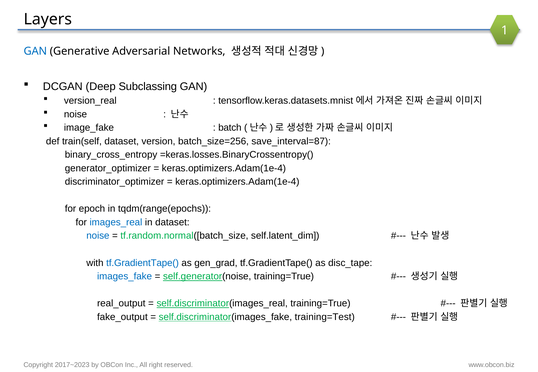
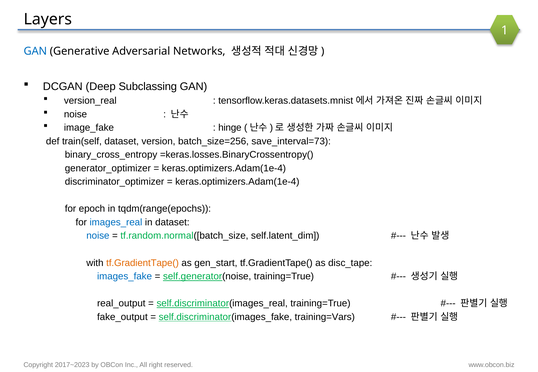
batch: batch -> hinge
save_interval=87: save_interval=87 -> save_interval=73
tf.GradientTape( at (143, 263) colour: blue -> orange
gen_grad: gen_grad -> gen_start
training=Test: training=Test -> training=Vars
